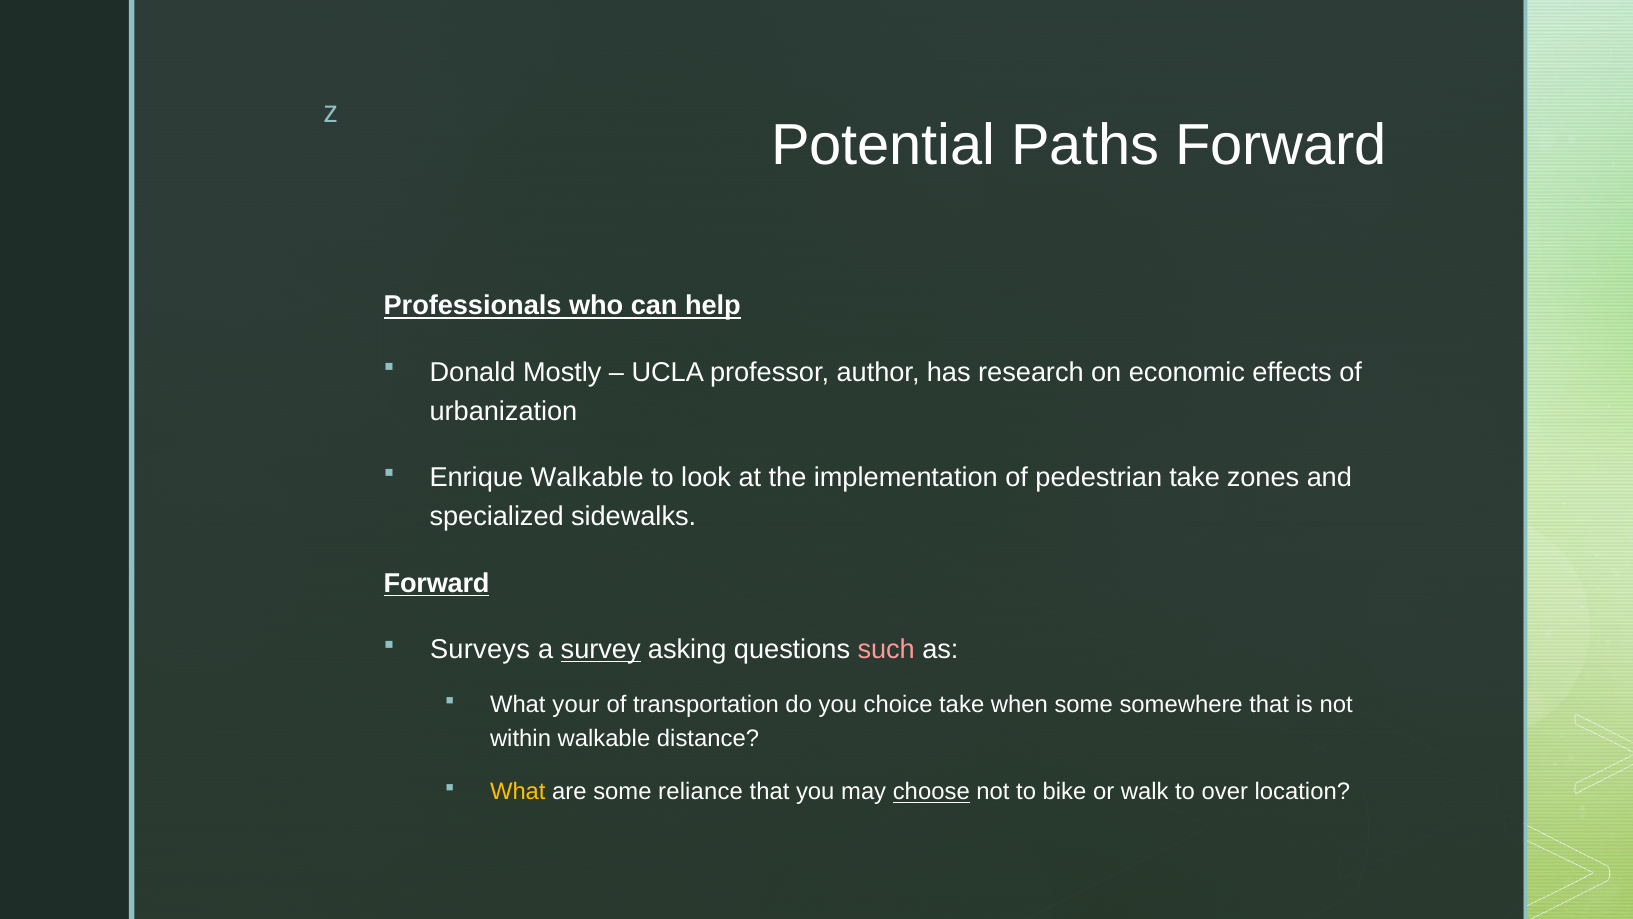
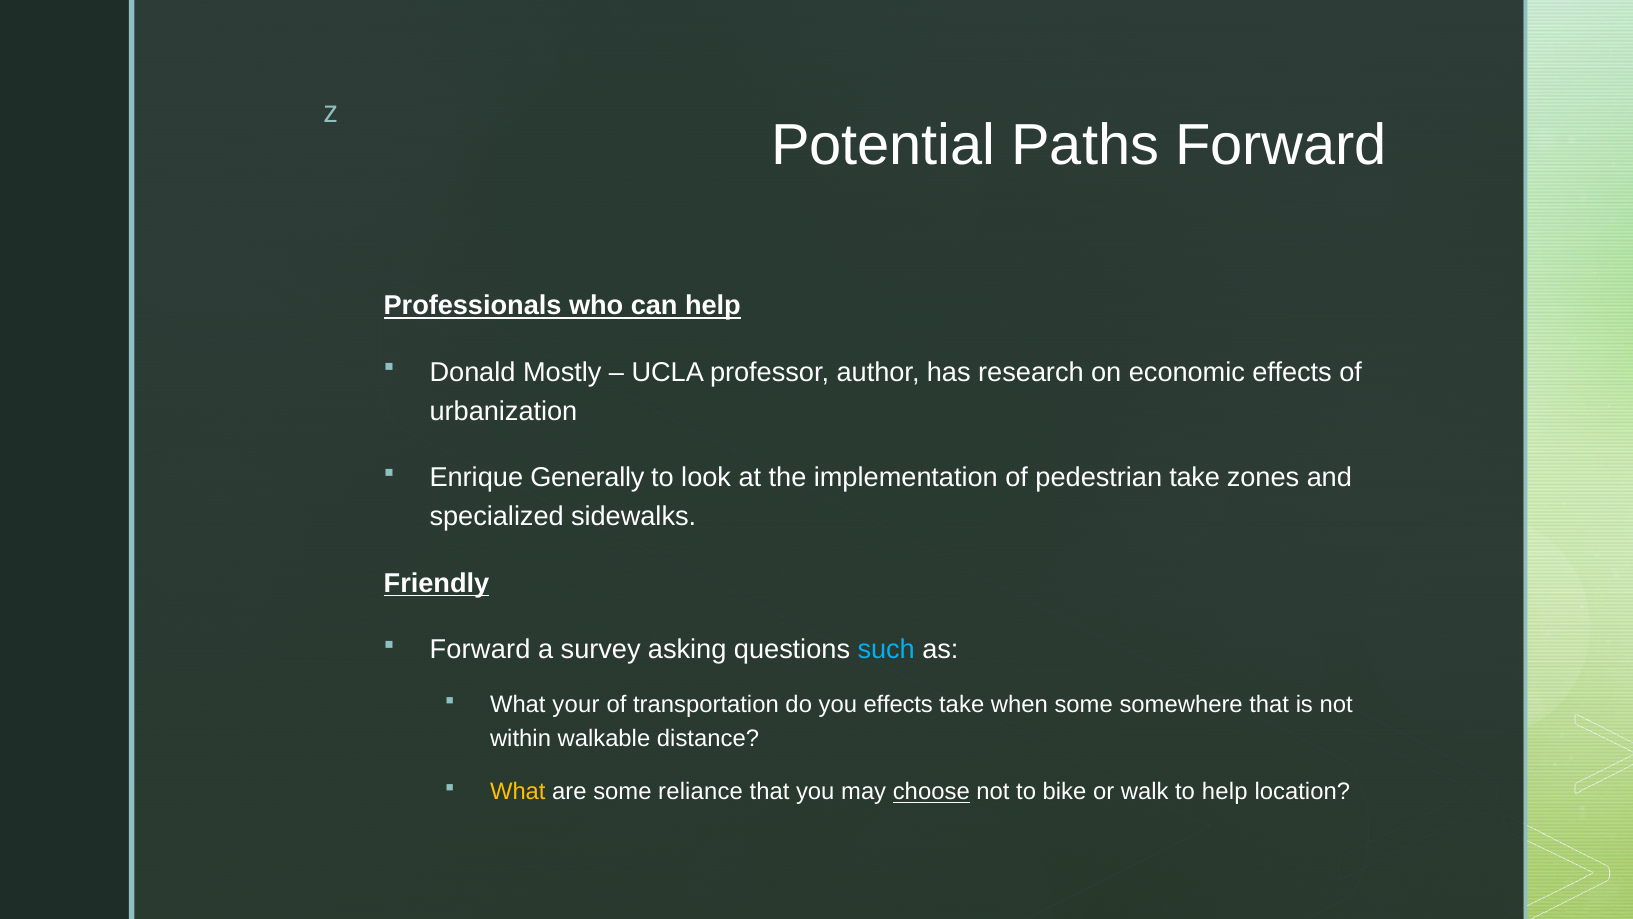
Enrique Walkable: Walkable -> Generally
Forward at (437, 583): Forward -> Friendly
Surveys at (480, 650): Surveys -> Forward
survey underline: present -> none
such colour: pink -> light blue
you choice: choice -> effects
to over: over -> help
